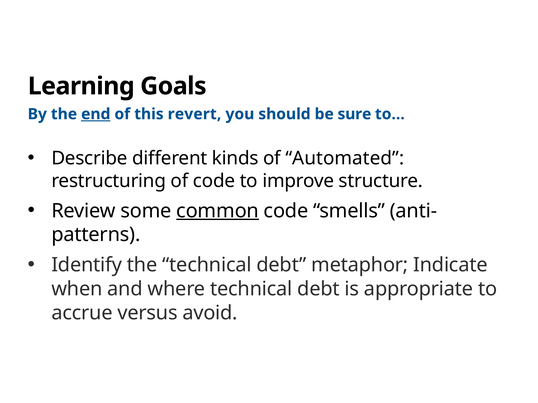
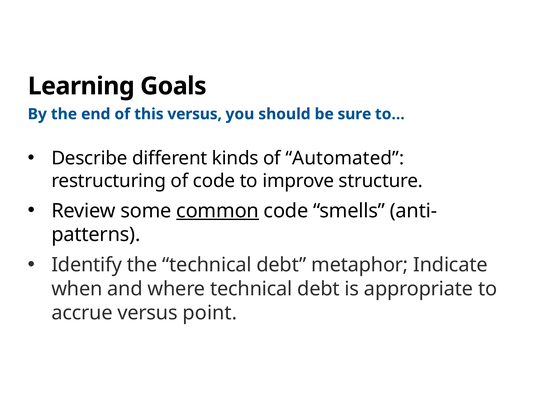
end underline: present -> none
this revert: revert -> versus
avoid: avoid -> point
